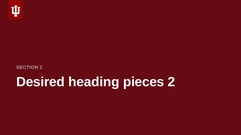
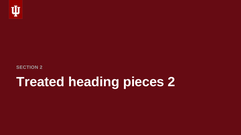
Desired: Desired -> Treated
